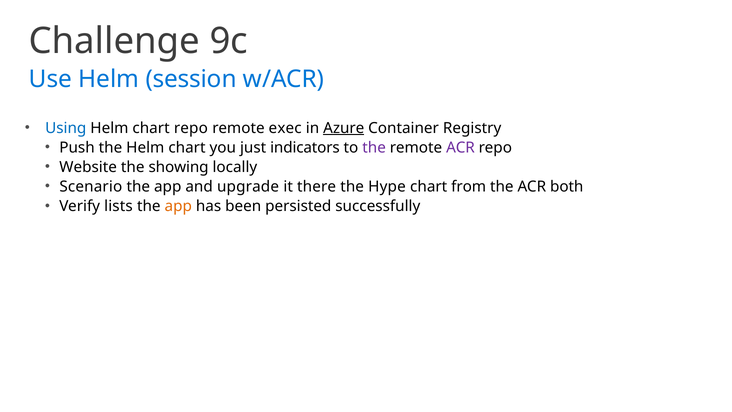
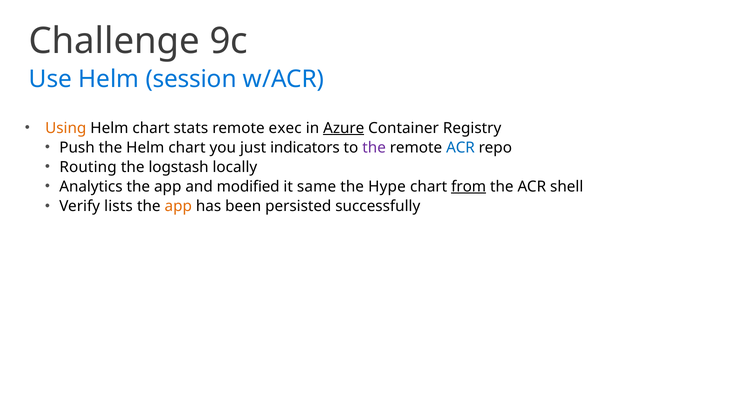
Using colour: blue -> orange
chart repo: repo -> stats
ACR at (460, 147) colour: purple -> blue
Website: Website -> Routing
showing: showing -> logstash
Scenario: Scenario -> Analytics
upgrade: upgrade -> modified
there: there -> same
from underline: none -> present
both: both -> shell
